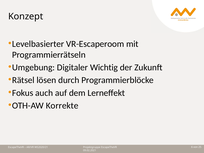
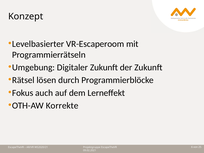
Digitaler Wichtig: Wichtig -> Zukunft
